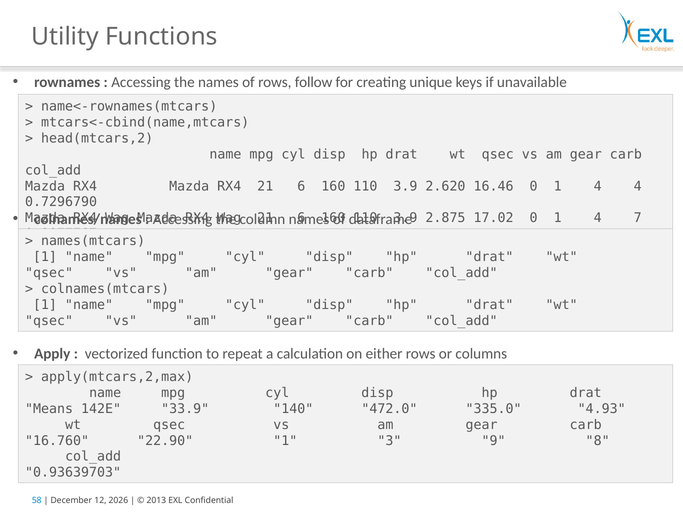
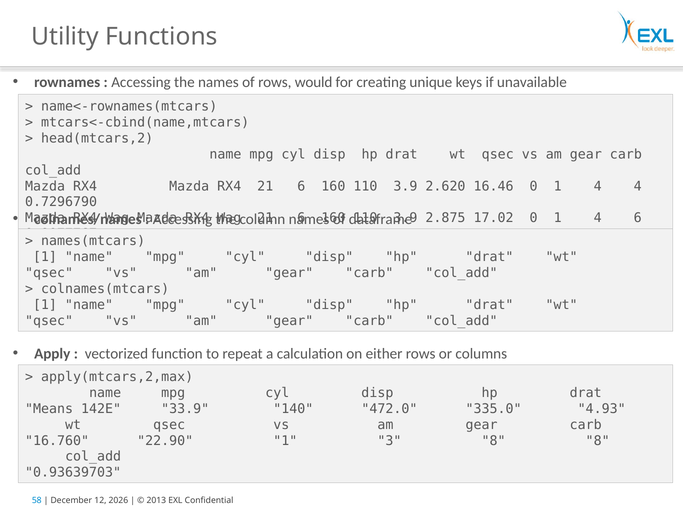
follow: follow -> would
4 7: 7 -> 6
3 9: 9 -> 8
